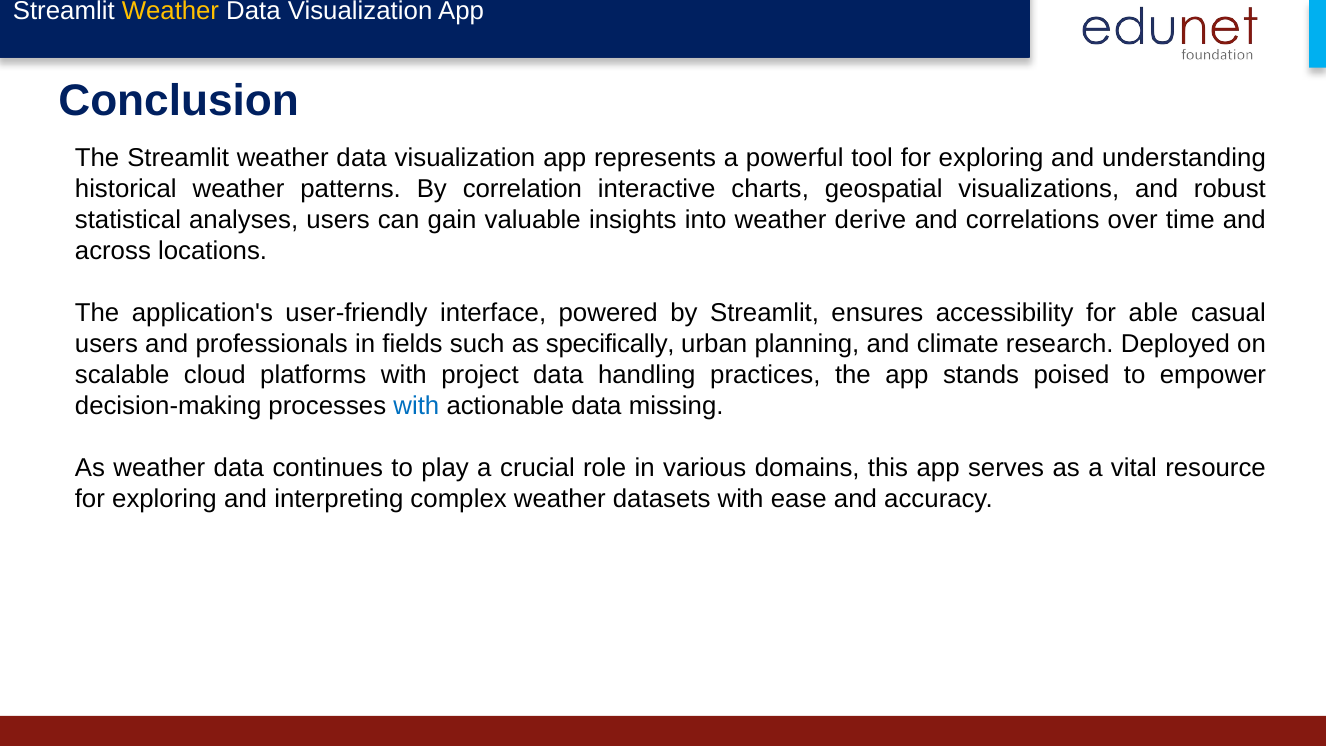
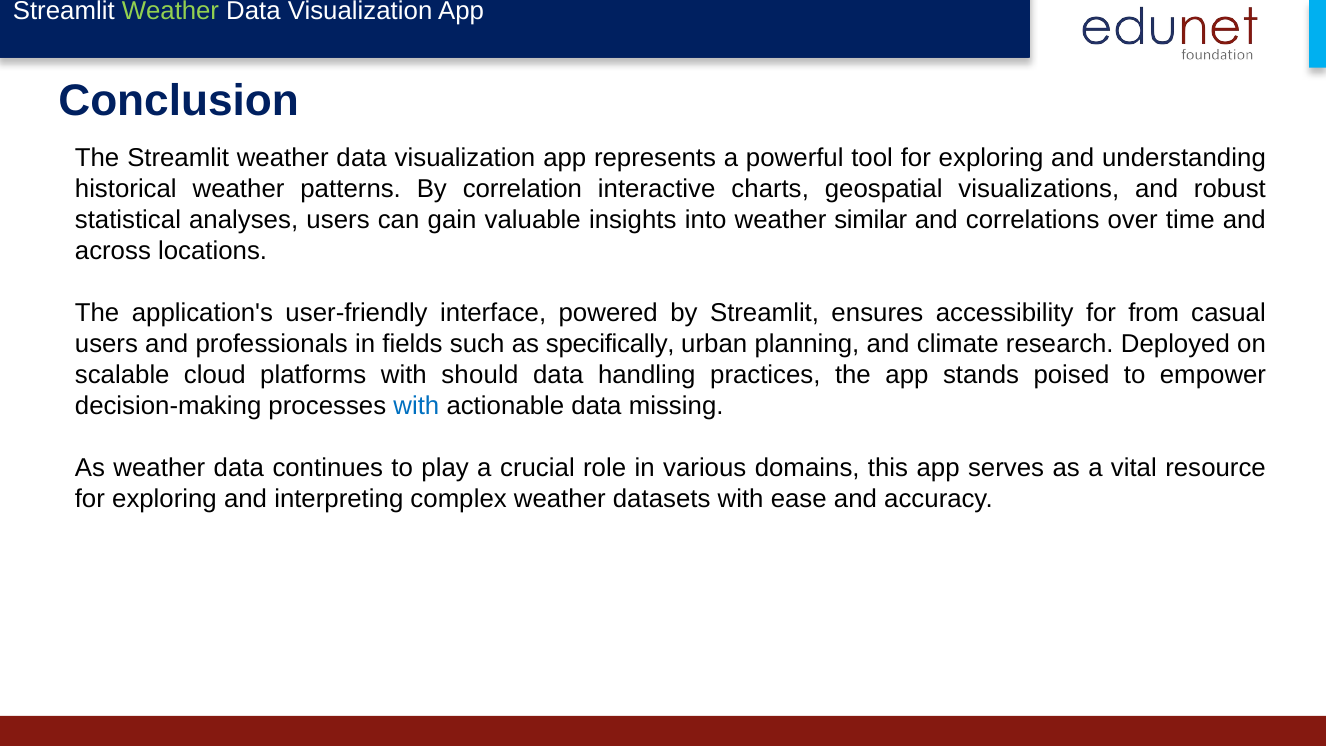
Weather at (170, 11) colour: yellow -> light green
derive: derive -> similar
able: able -> from
with project: project -> should
